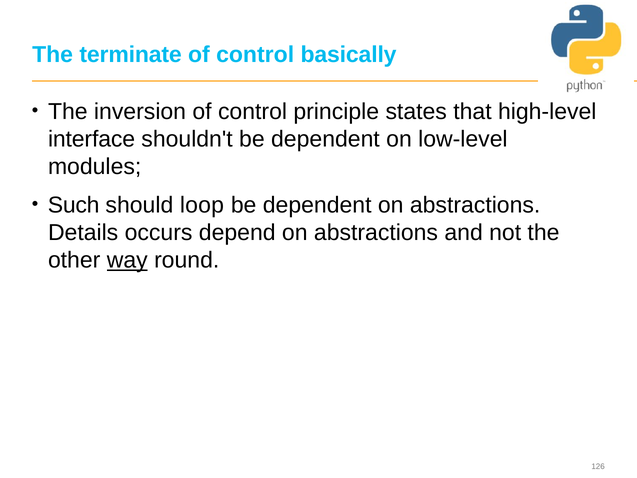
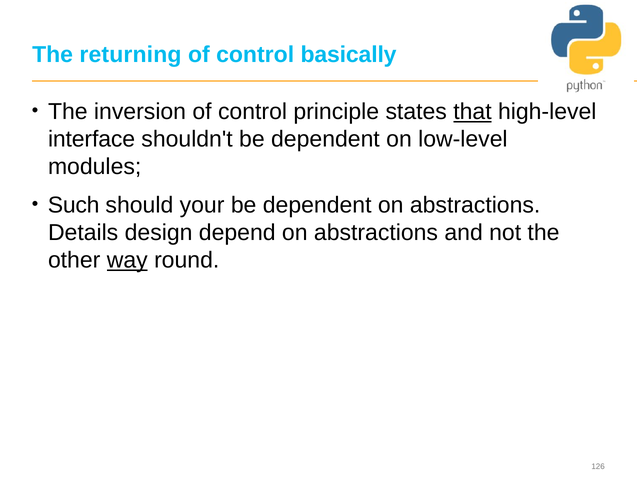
terminate: terminate -> returning
that underline: none -> present
loop: loop -> your
occurs: occurs -> design
